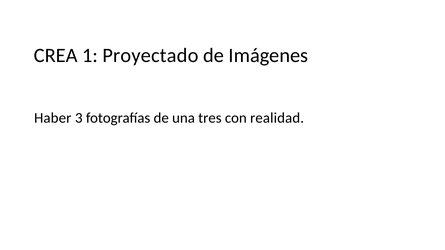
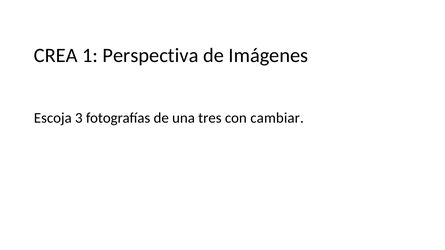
Proyectado: Proyectado -> Perspectiva
Haber: Haber -> Escoja
realidad: realidad -> cambiar
